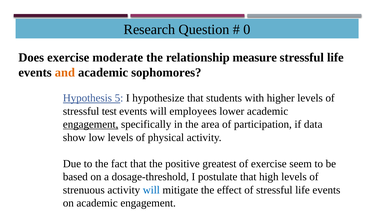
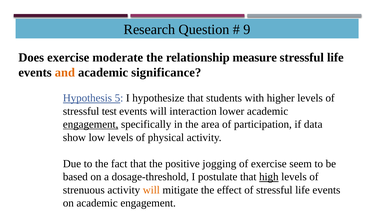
0: 0 -> 9
sophomores: sophomores -> significance
employees: employees -> interaction
greatest: greatest -> jogging
high underline: none -> present
will at (151, 190) colour: blue -> orange
